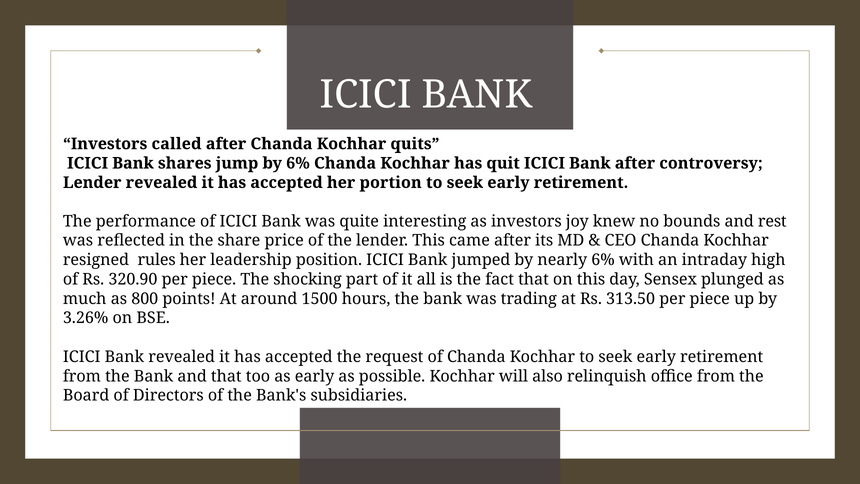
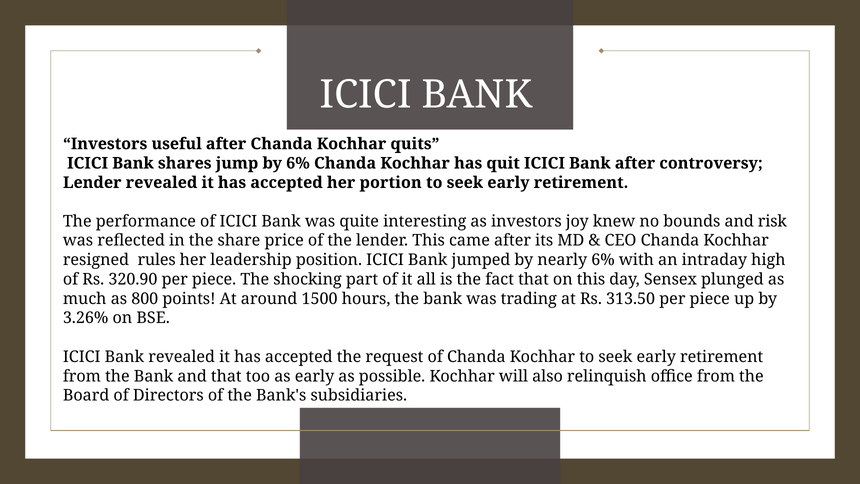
called: called -> useful
rest: rest -> risk
